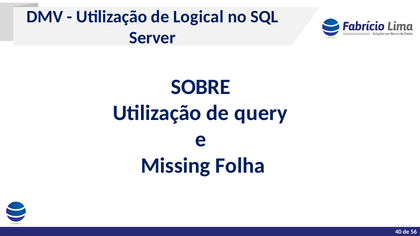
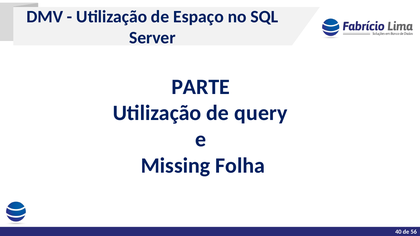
Logical: Logical -> Espaço
SOBRE: SOBRE -> PARTE
